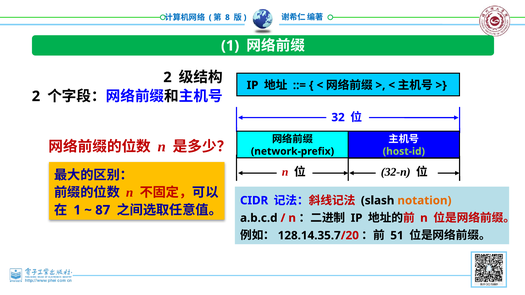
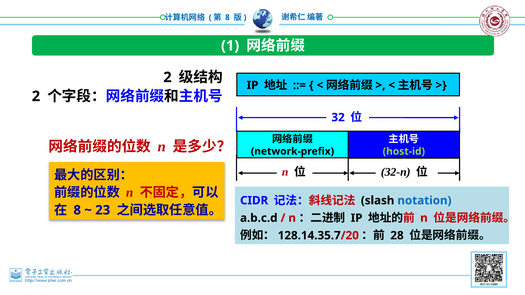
notation colour: orange -> blue
1 at (77, 210): 1 -> 8
87: 87 -> 23
51: 51 -> 28
